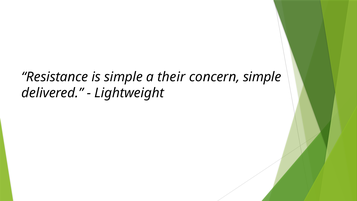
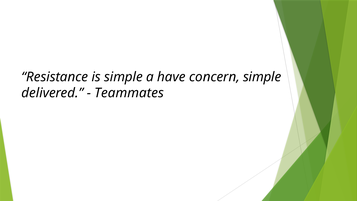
their: their -> have
Lightweight: Lightweight -> Teammates
